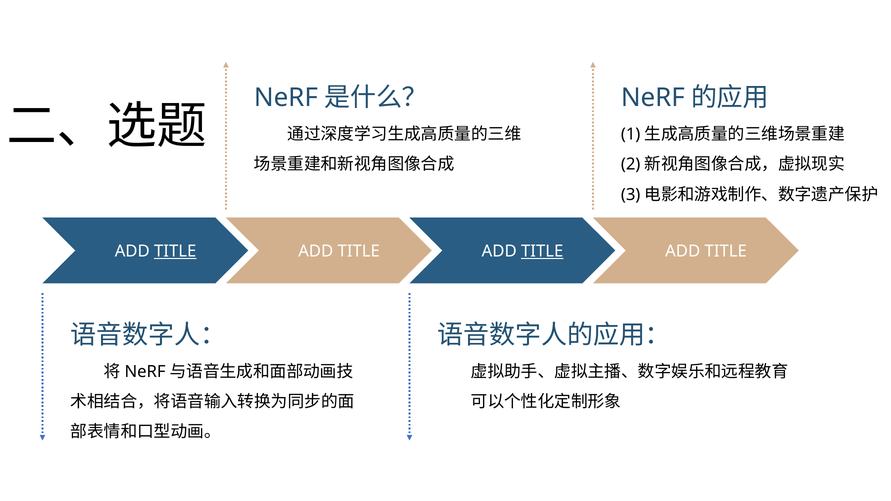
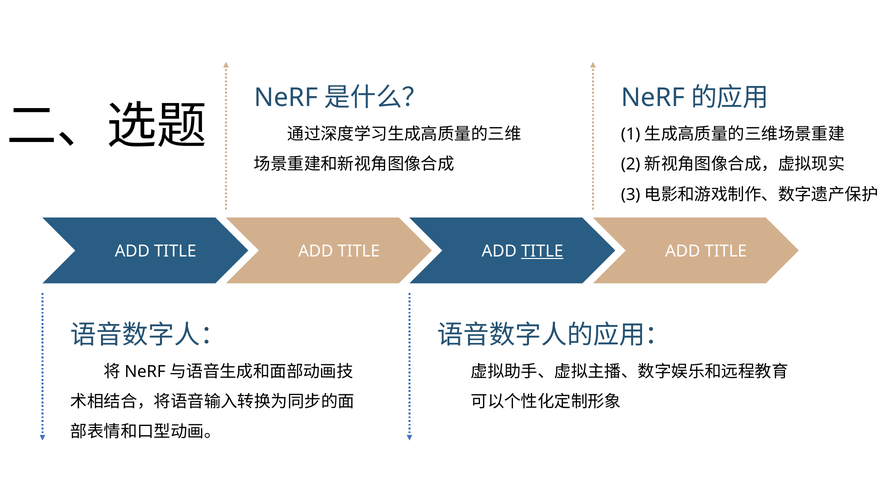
TITLE at (175, 252) underline: present -> none
